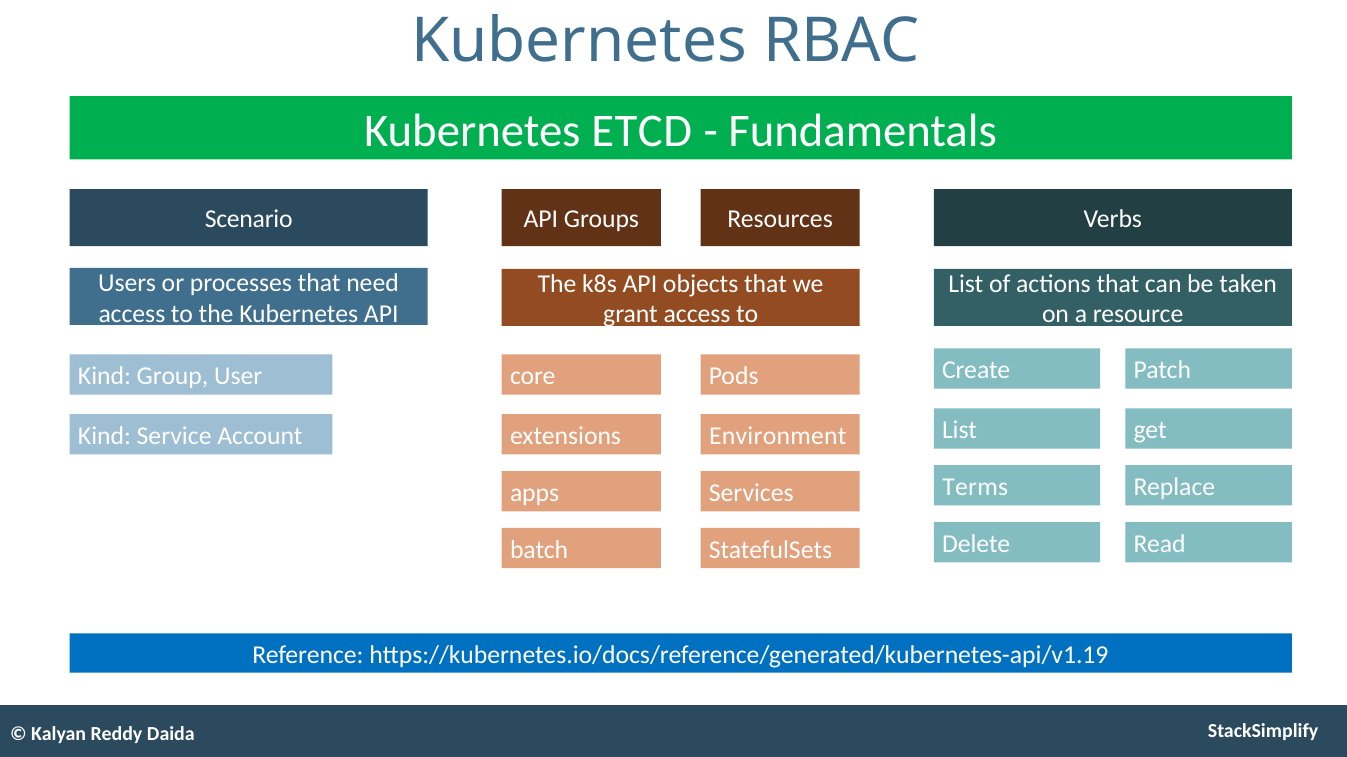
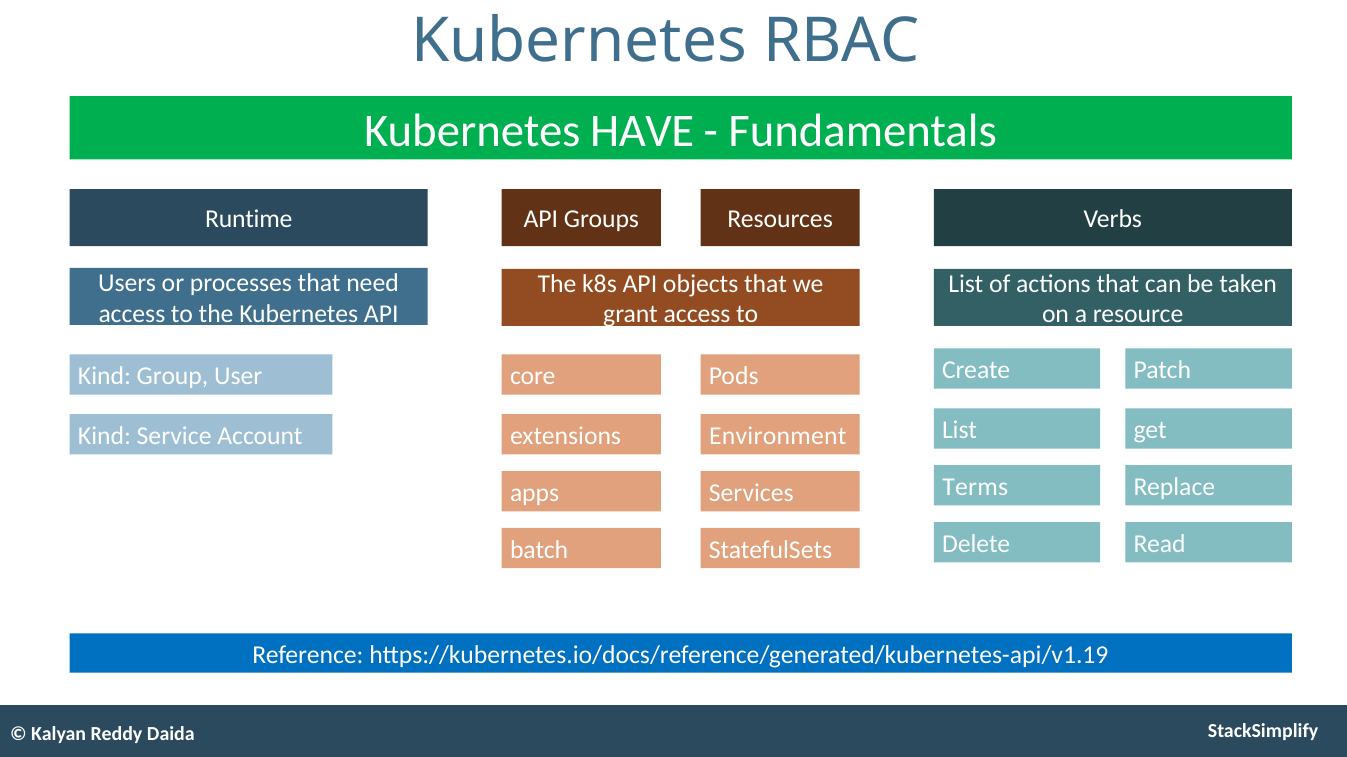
ETCD: ETCD -> HAVE
Scenario: Scenario -> Runtime
